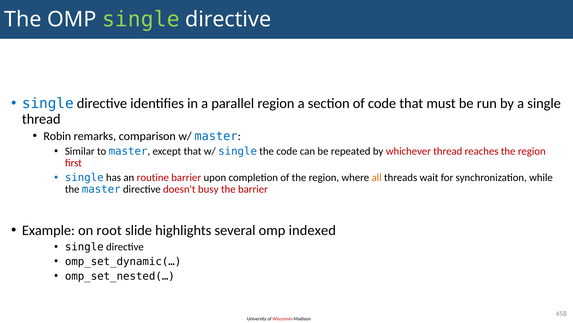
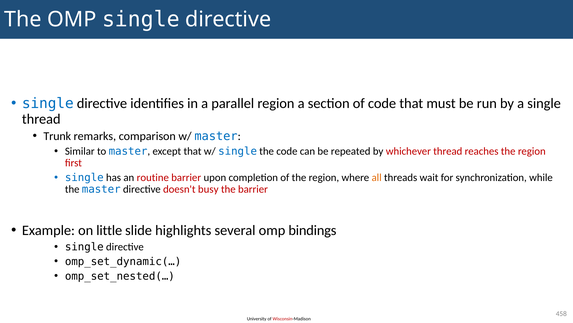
single at (141, 19) colour: light green -> white
Robin: Robin -> Trunk
root: root -> little
indexed: indexed -> bindings
